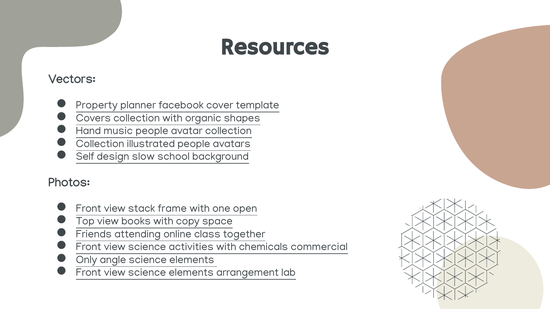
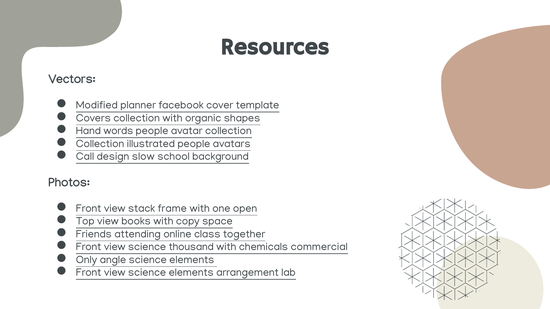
Property: Property -> Modified
music: music -> words
Self: Self -> Call
activities: activities -> thousand
